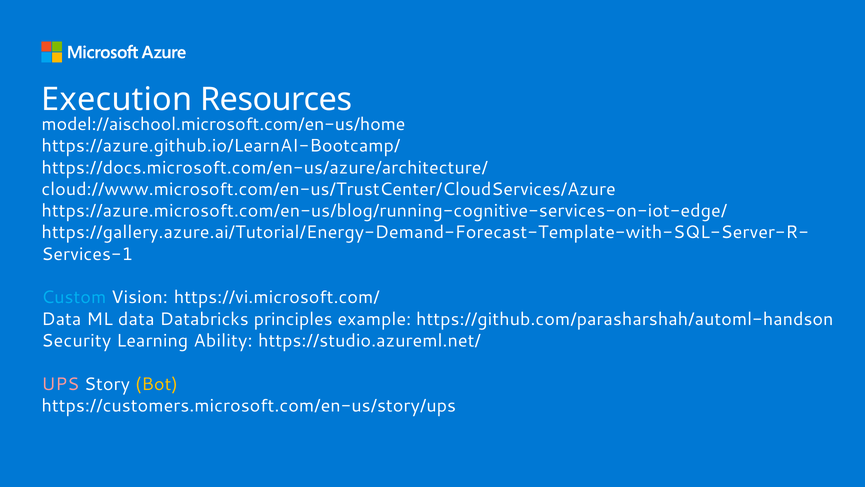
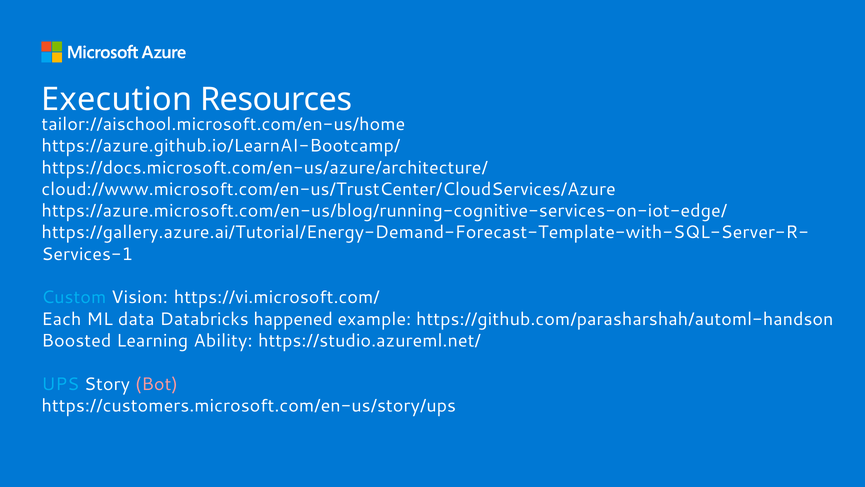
model://aischool.microsoft.com/en-us/home: model://aischool.microsoft.com/en-us/home -> tailor://aischool.microsoft.com/en-us/home
Data at (61, 319): Data -> Each
principles: principles -> happened
Security: Security -> Boosted
UPS colour: pink -> light blue
Bot colour: yellow -> pink
